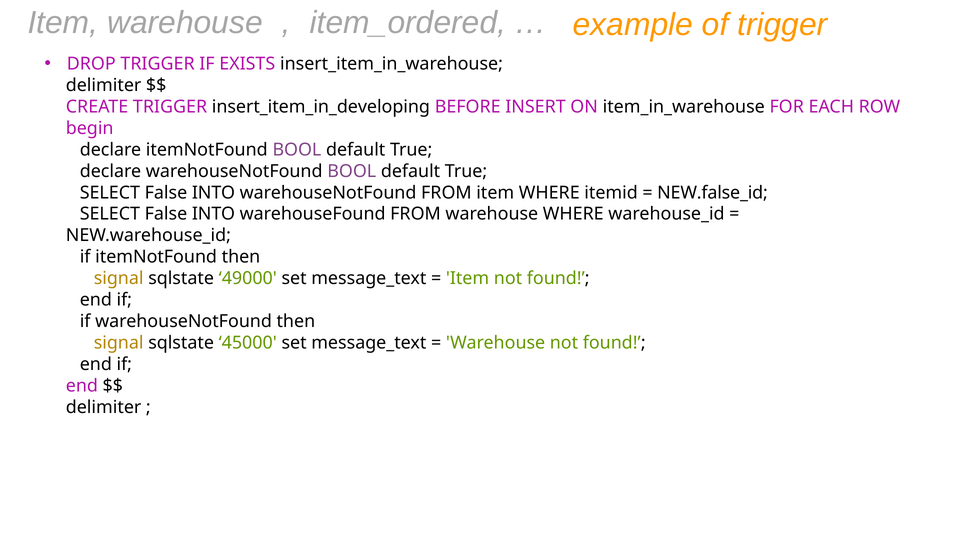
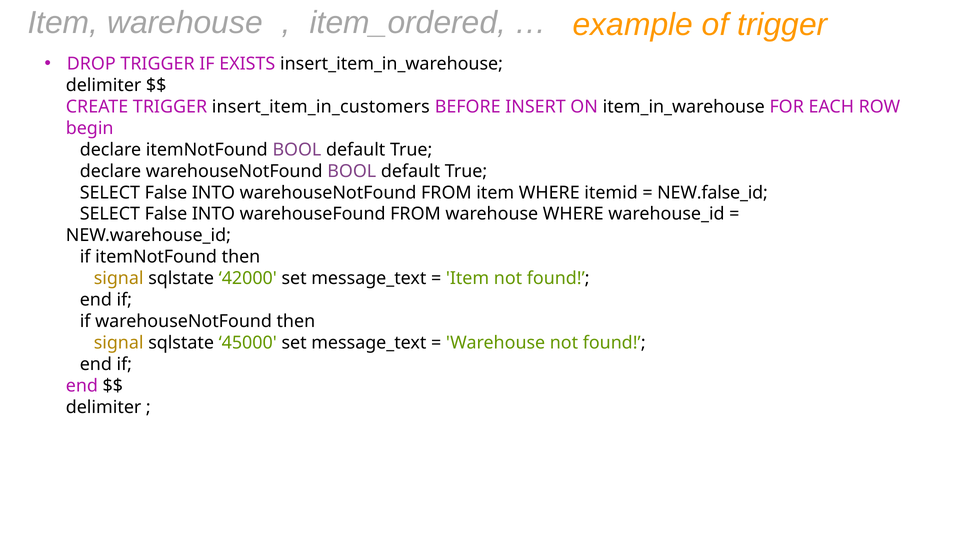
insert_item_in_developing: insert_item_in_developing -> insert_item_in_customers
49000: 49000 -> 42000
